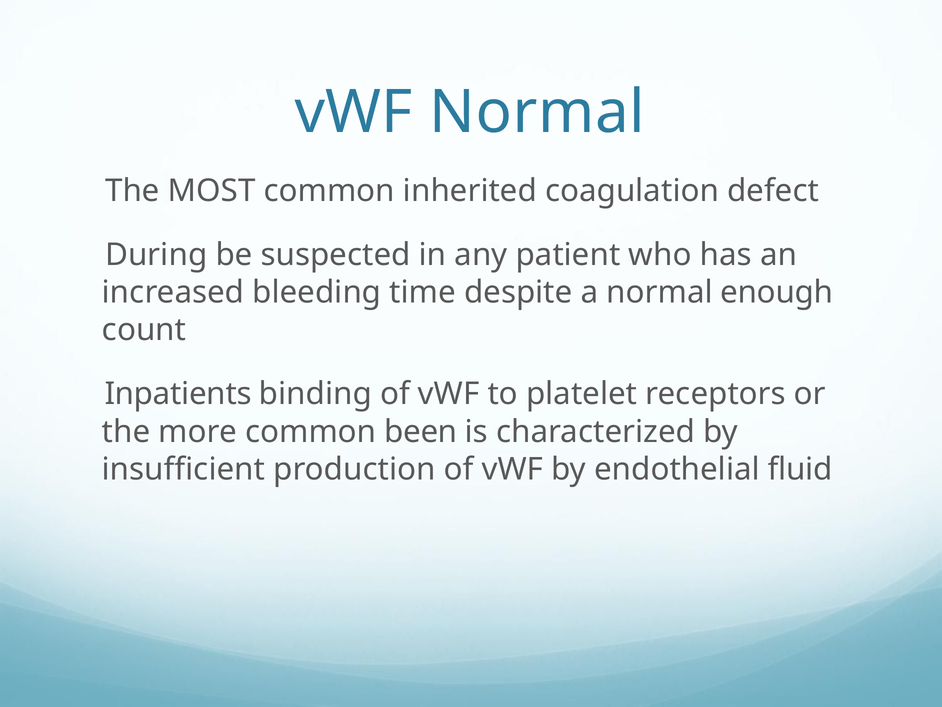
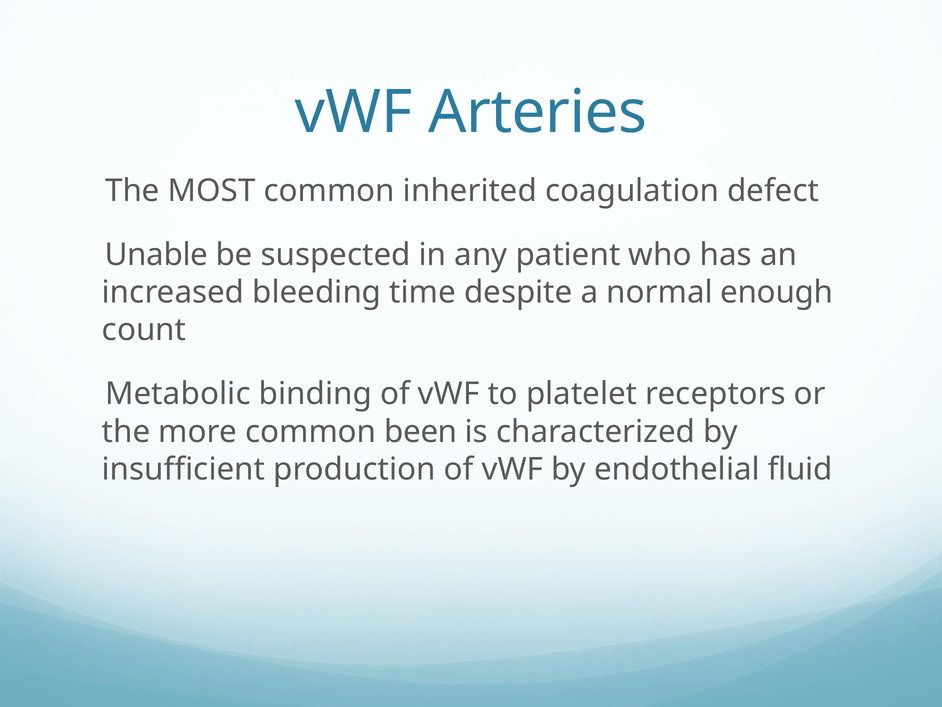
vWF Normal: Normal -> Arteries
During: During -> Unable
Inpatients: Inpatients -> Metabolic
